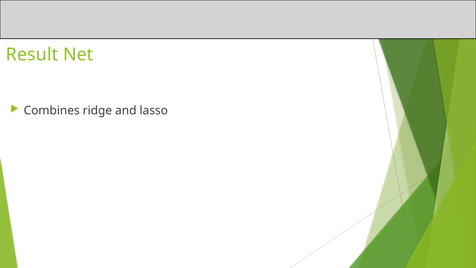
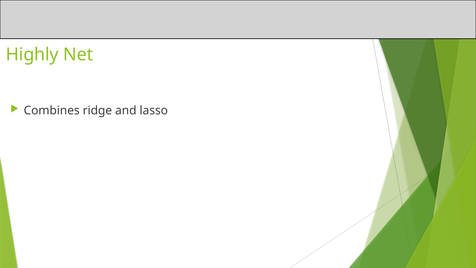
Result: Result -> Highly
